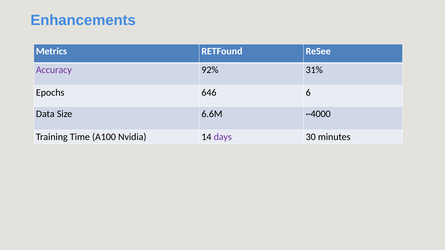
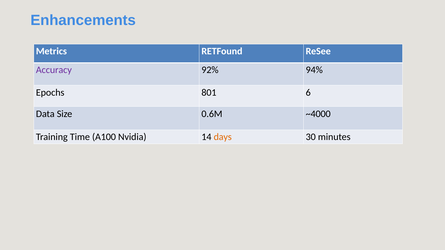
31%: 31% -> 94%
646: 646 -> 801
6.6M: 6.6M -> 0.6M
days colour: purple -> orange
